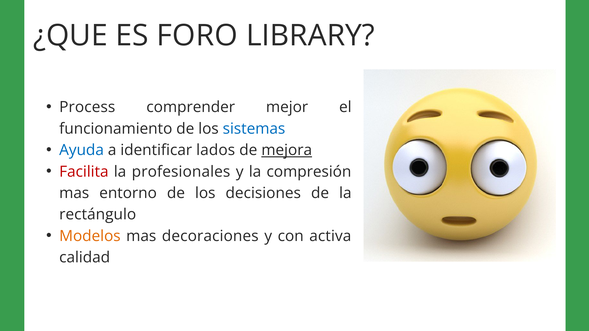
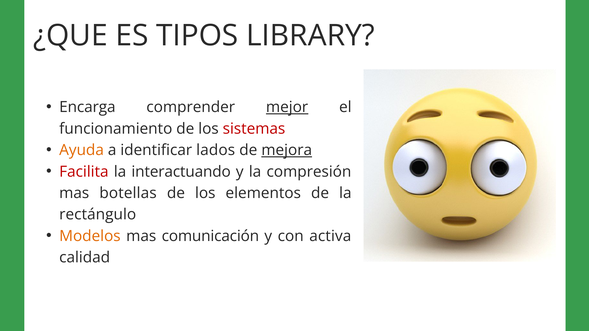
FORO: FORO -> TIPOS
Process: Process -> Encarga
mejor underline: none -> present
sistemas colour: blue -> red
Ayuda colour: blue -> orange
profesionales: profesionales -> interactuando
entorno: entorno -> botellas
decisiones: decisiones -> elementos
decoraciones: decoraciones -> comunicación
